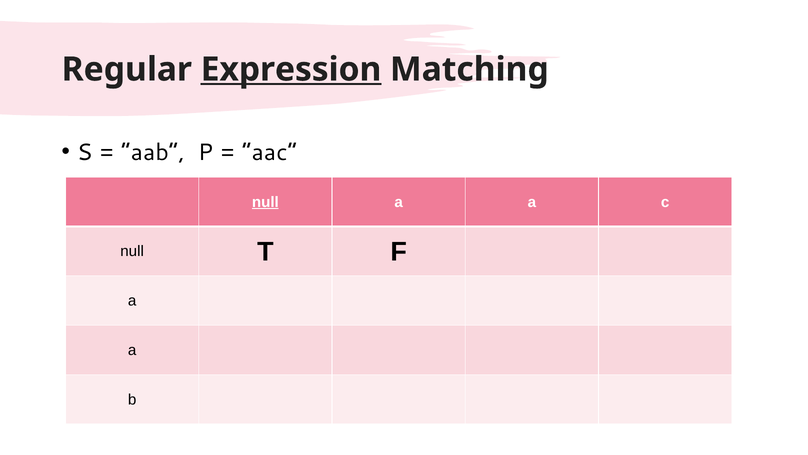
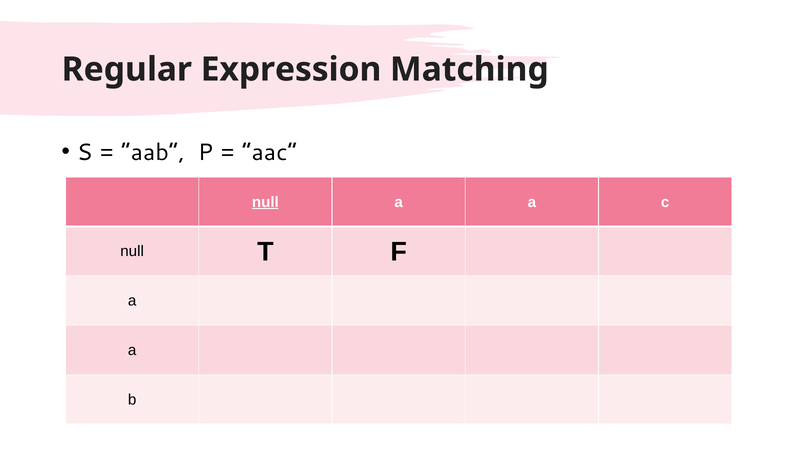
Expression underline: present -> none
